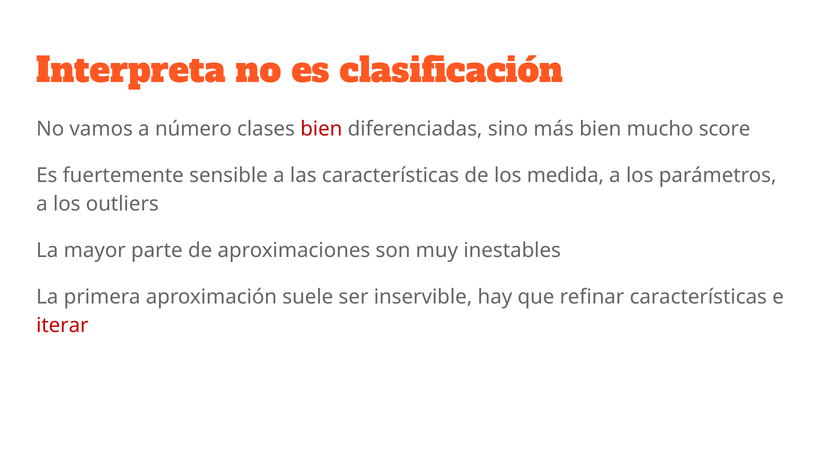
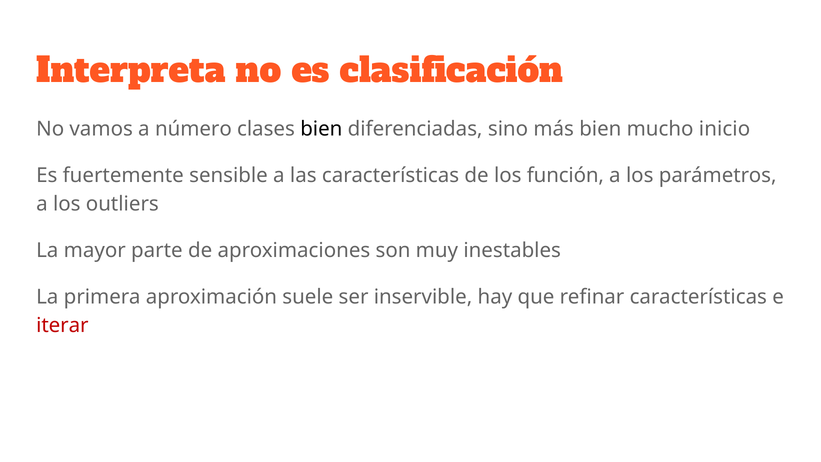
bien at (321, 129) colour: red -> black
score: score -> inicio
medida: medida -> función
